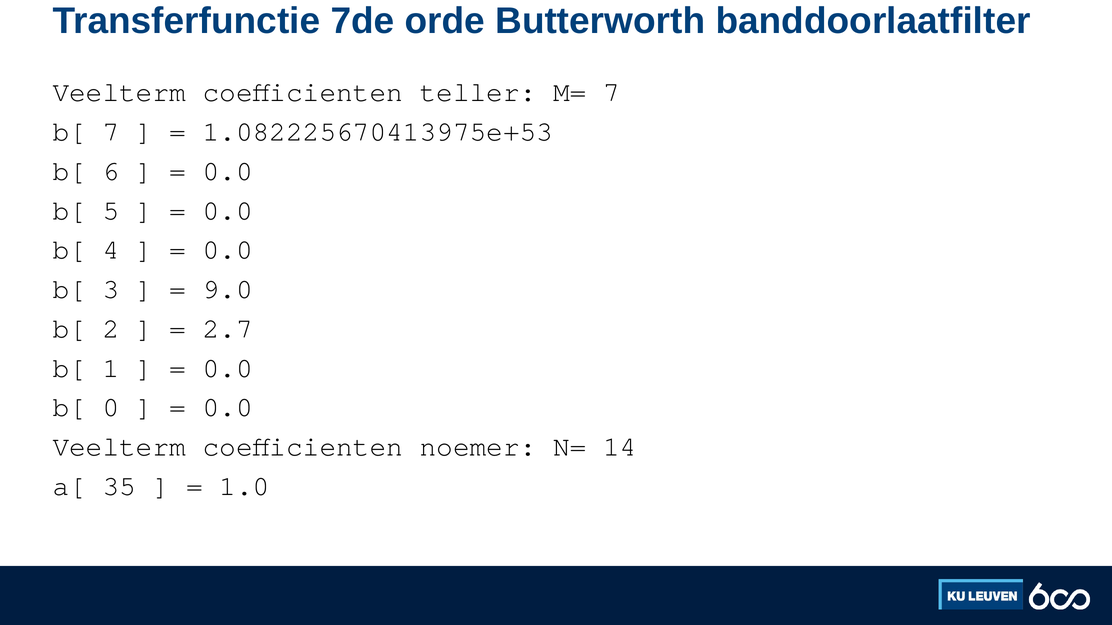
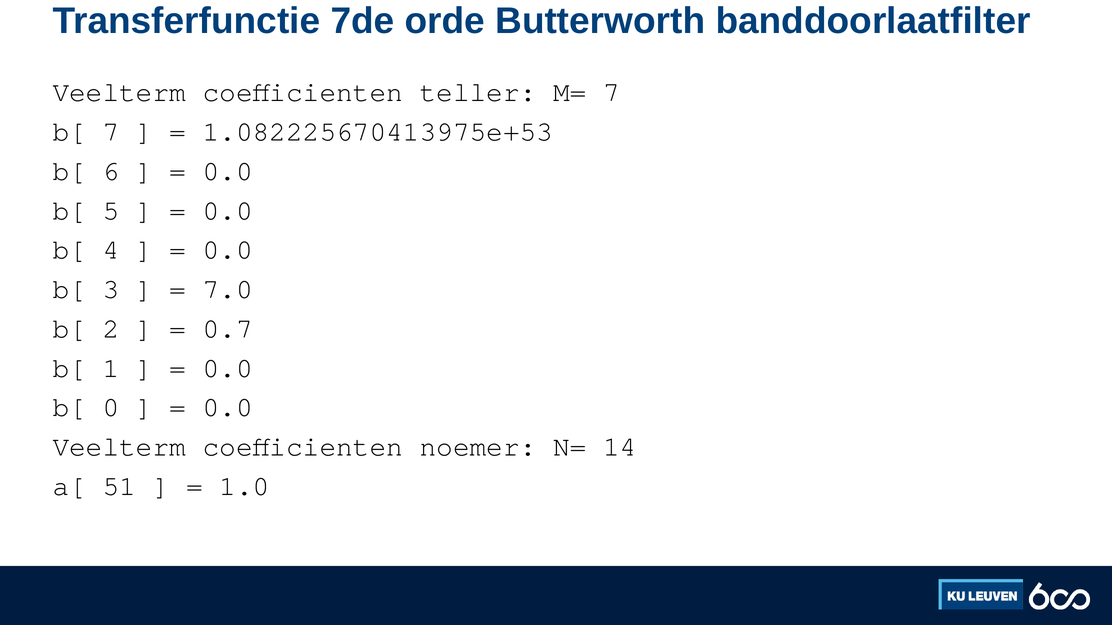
9.0: 9.0 -> 7.0
2.7: 2.7 -> 0.7
35: 35 -> 51
